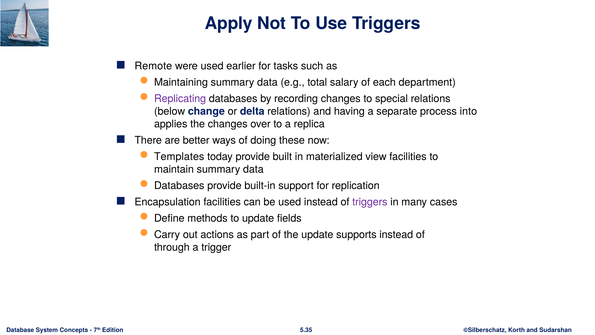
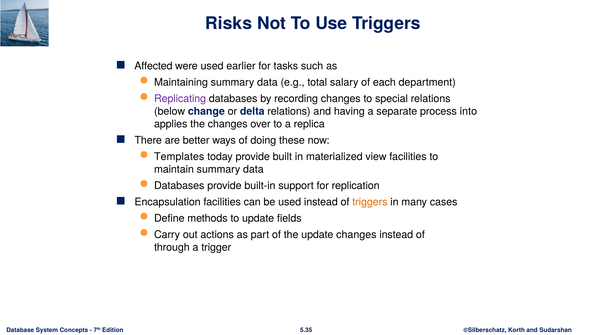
Apply: Apply -> Risks
Remote: Remote -> Affected
triggers at (370, 202) colour: purple -> orange
update supports: supports -> changes
